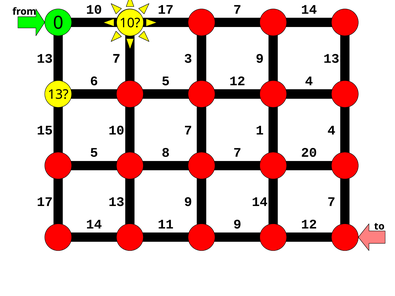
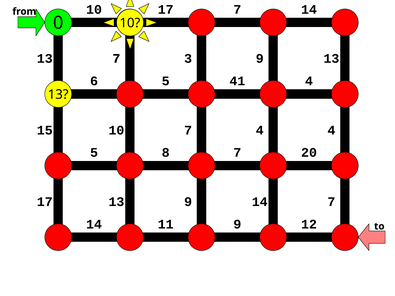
5 12: 12 -> 41
10 1: 1 -> 4
